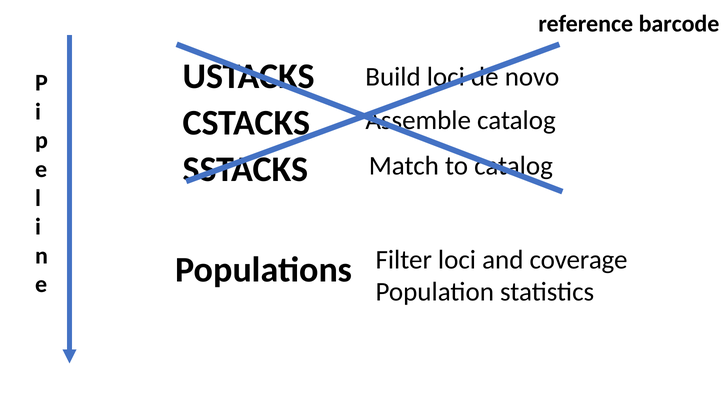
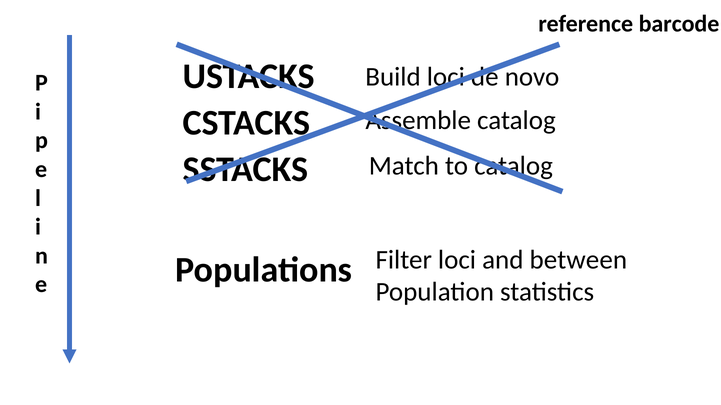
coverage: coverage -> between
